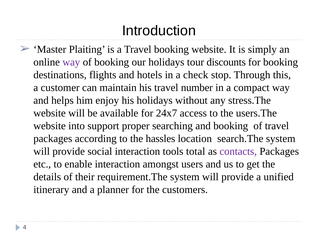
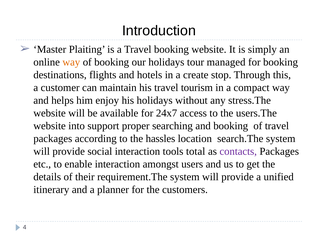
way at (71, 62) colour: purple -> orange
discounts: discounts -> managed
check: check -> create
number: number -> tourism
